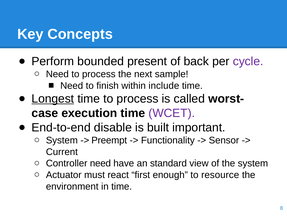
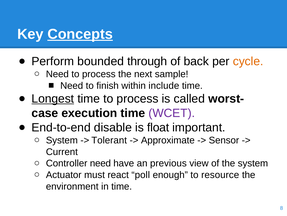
Concepts underline: none -> present
present: present -> through
cycle colour: purple -> orange
built: built -> float
Preempt: Preempt -> Tolerant
Functionality: Functionality -> Approximate
standard: standard -> previous
first: first -> poll
